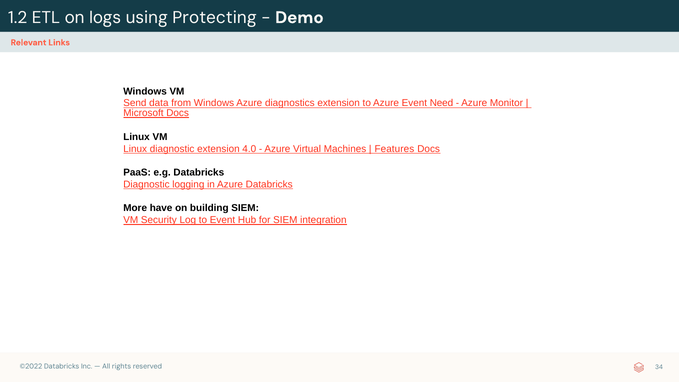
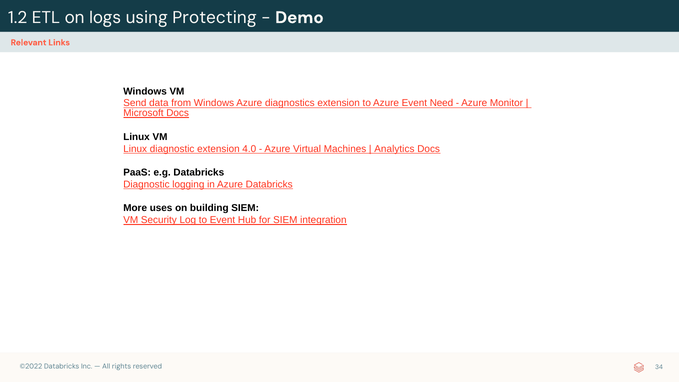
Features: Features -> Analytics
have: have -> uses
